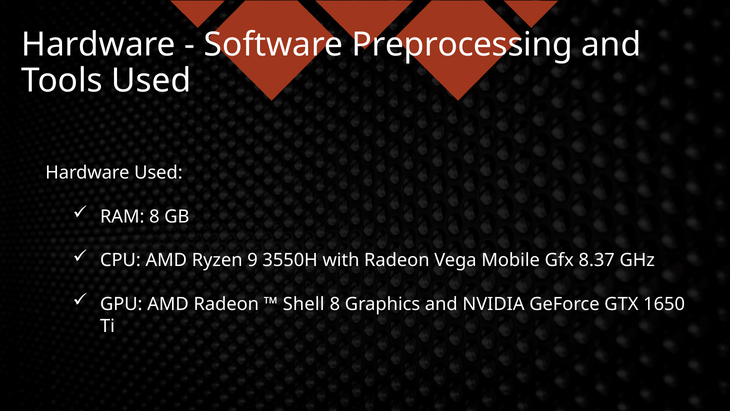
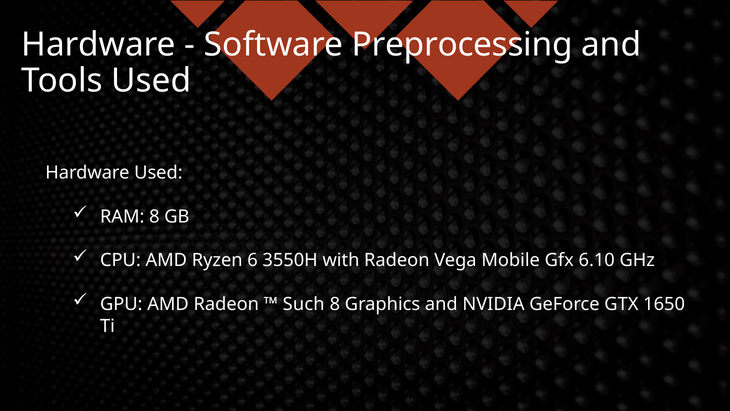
9: 9 -> 6
8.37: 8.37 -> 6.10
Shell: Shell -> Such
